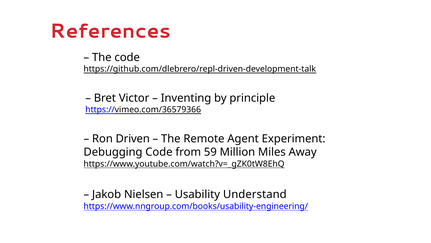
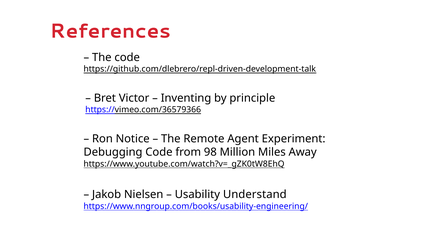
Driven: Driven -> Notice
59: 59 -> 98
